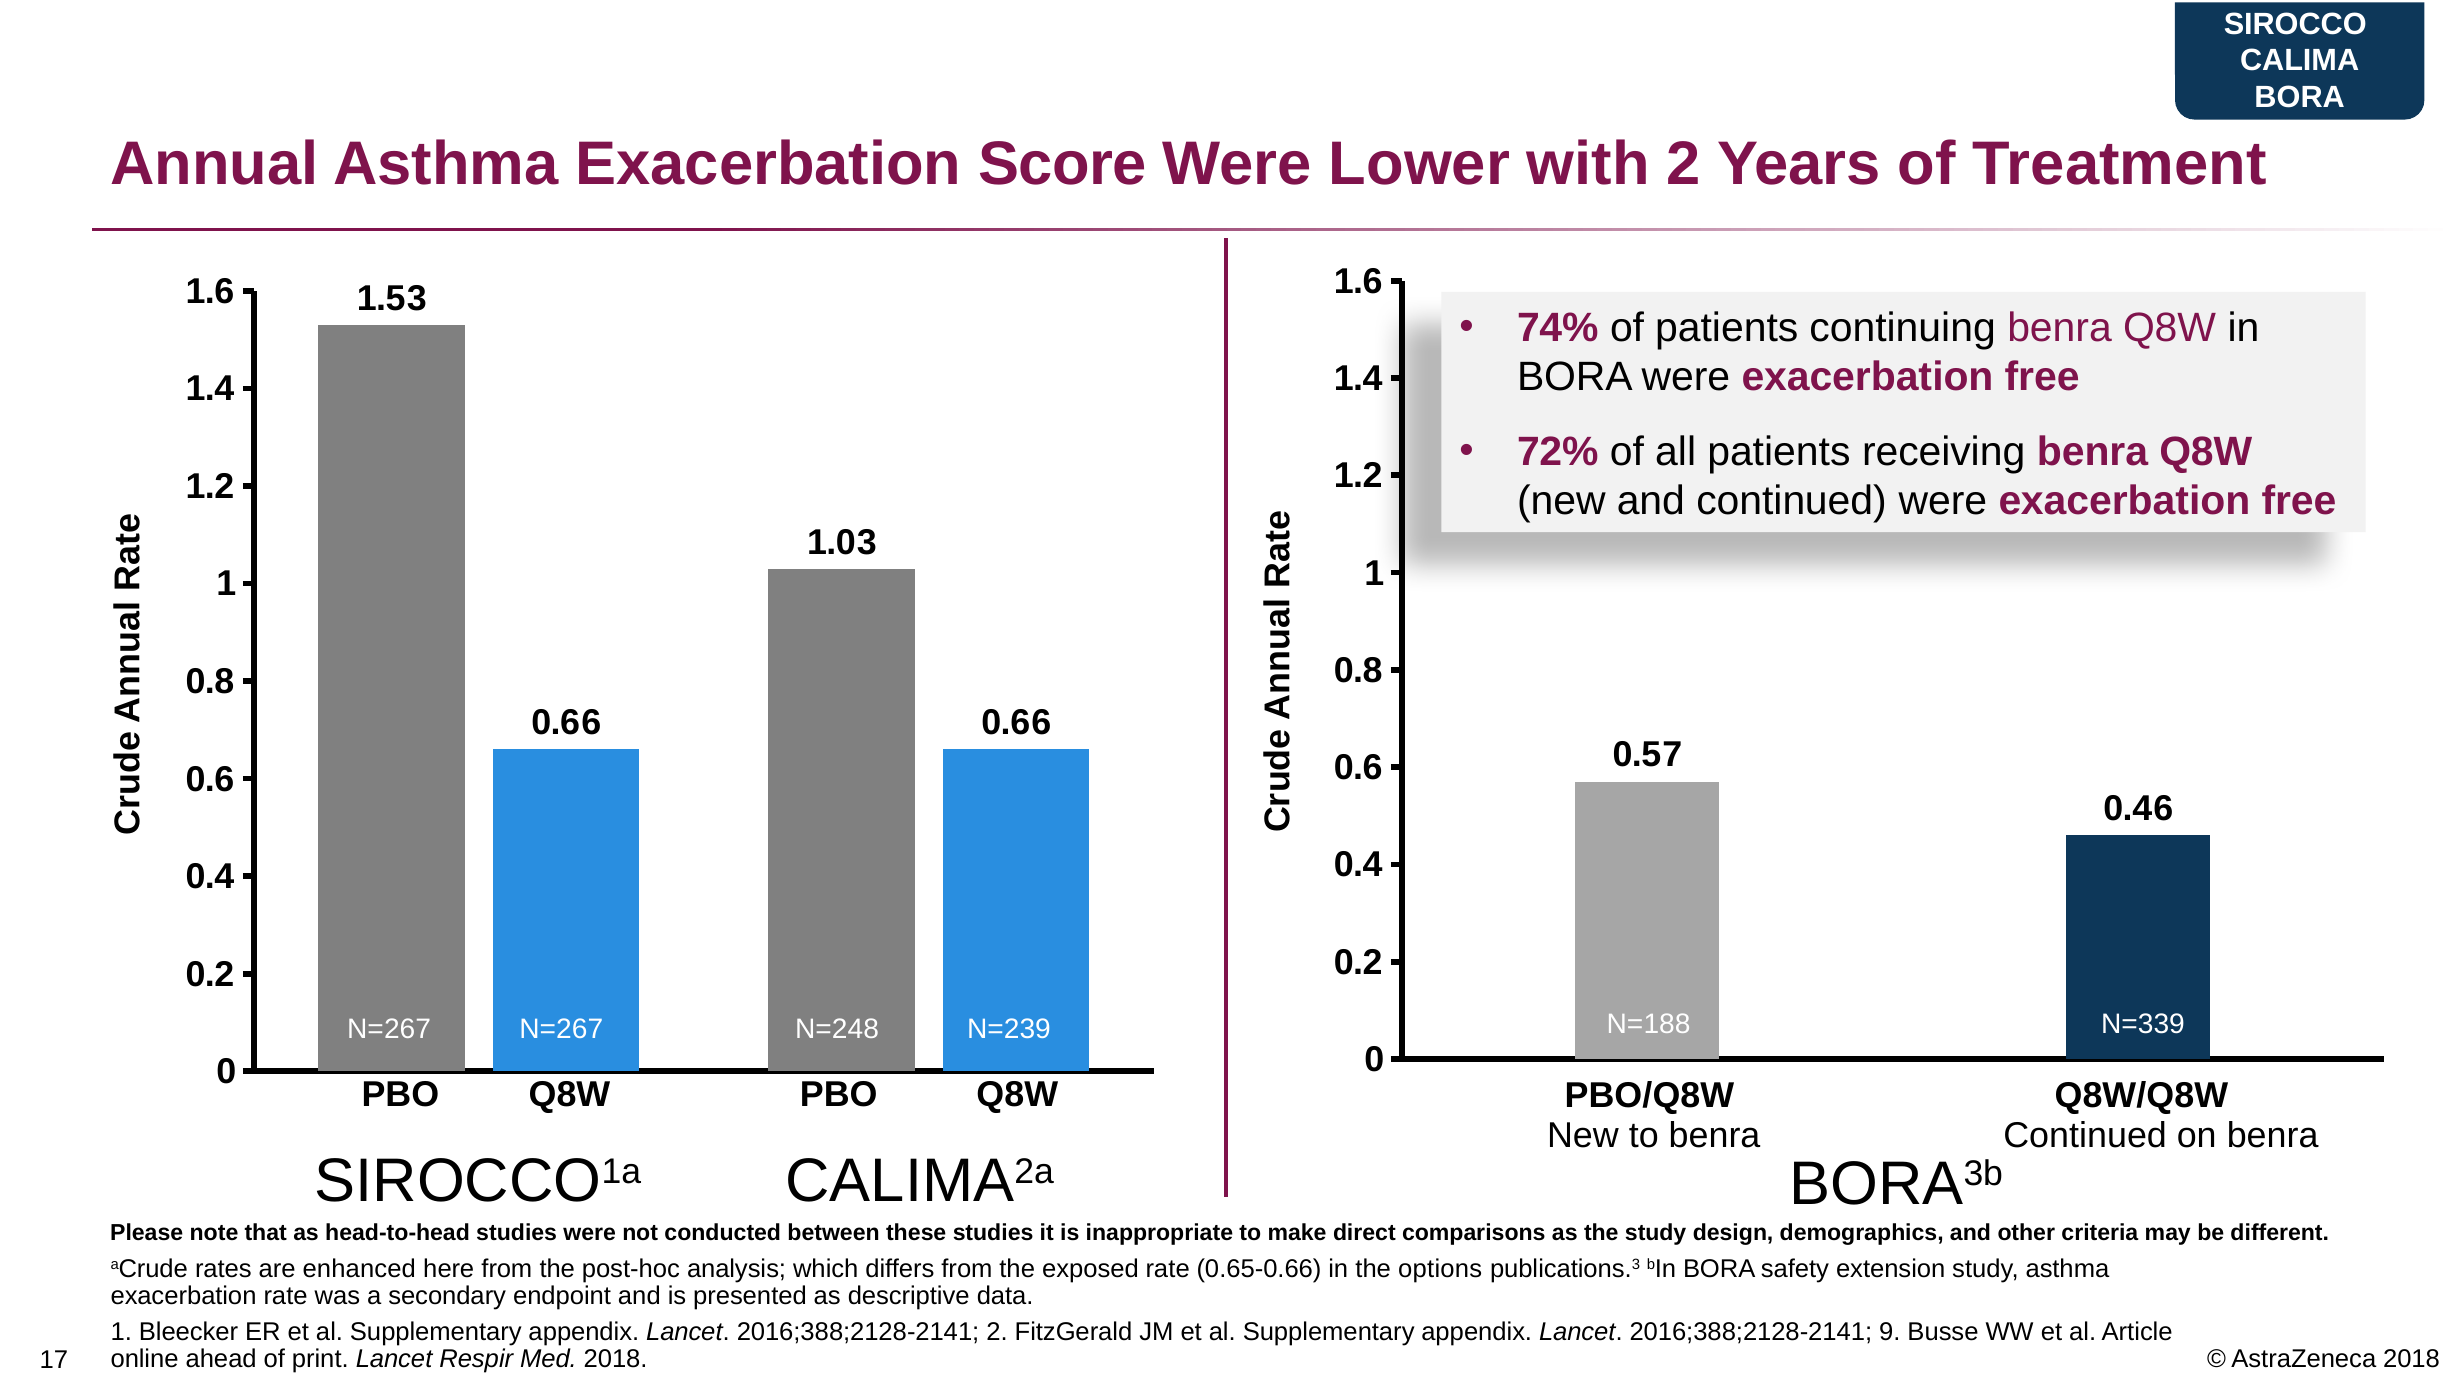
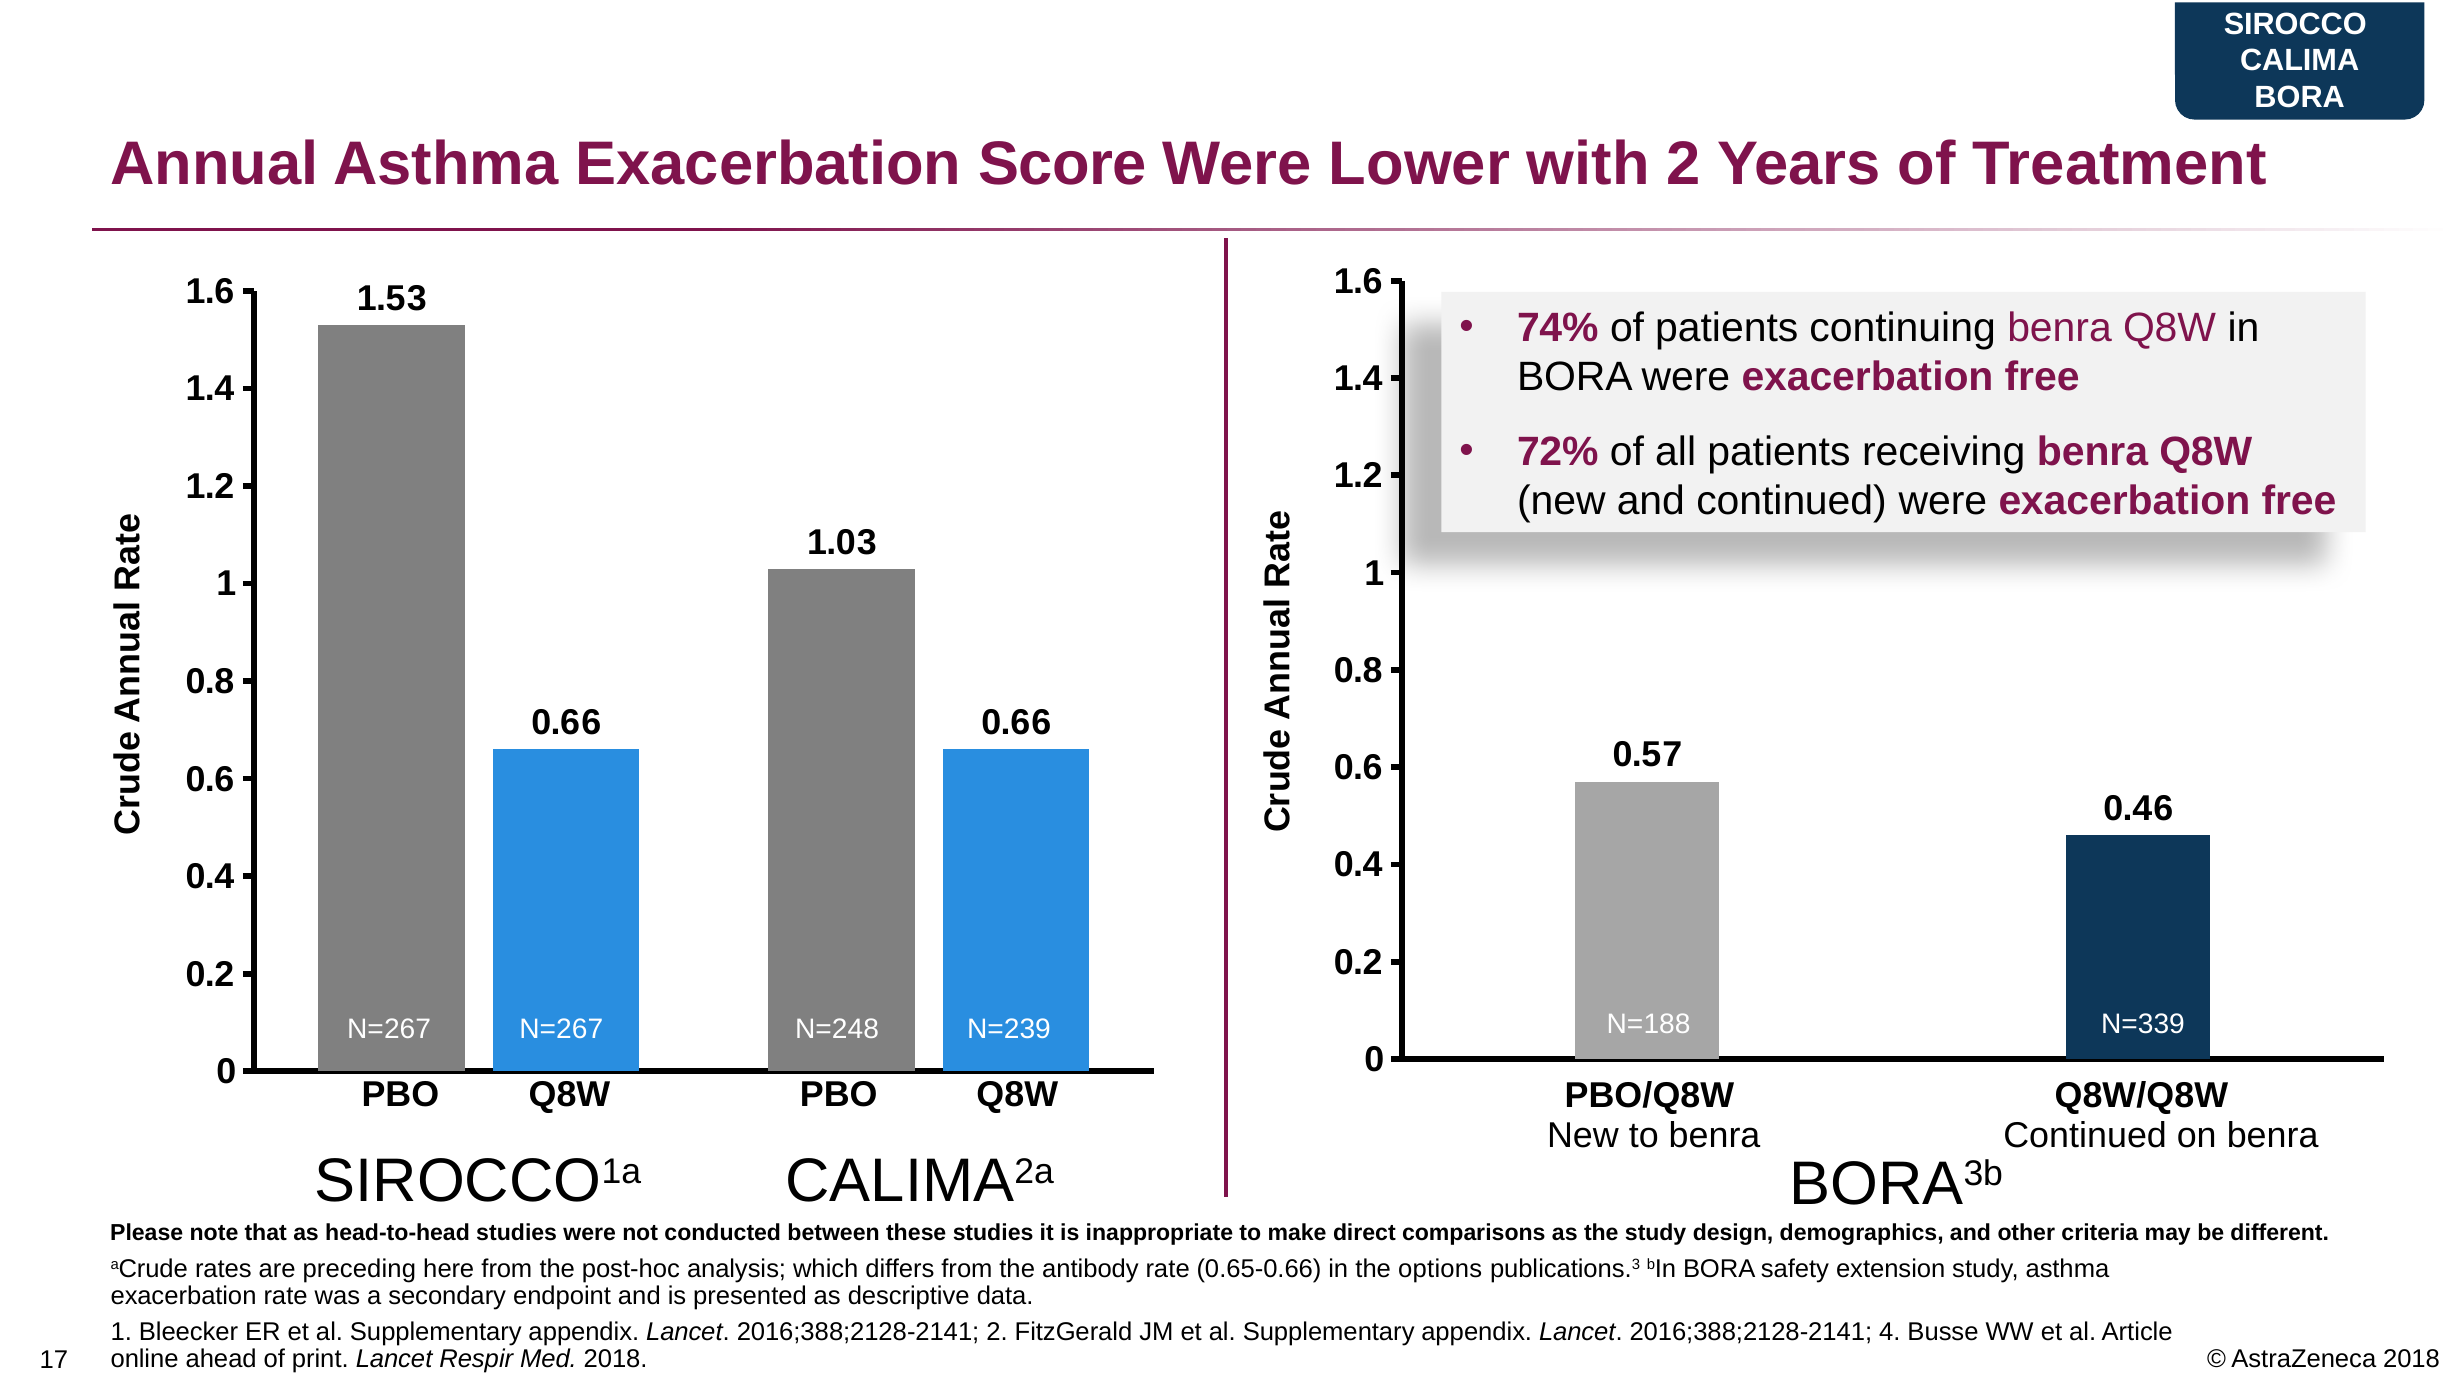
enhanced: enhanced -> preceding
exposed: exposed -> antibody
9: 9 -> 4
